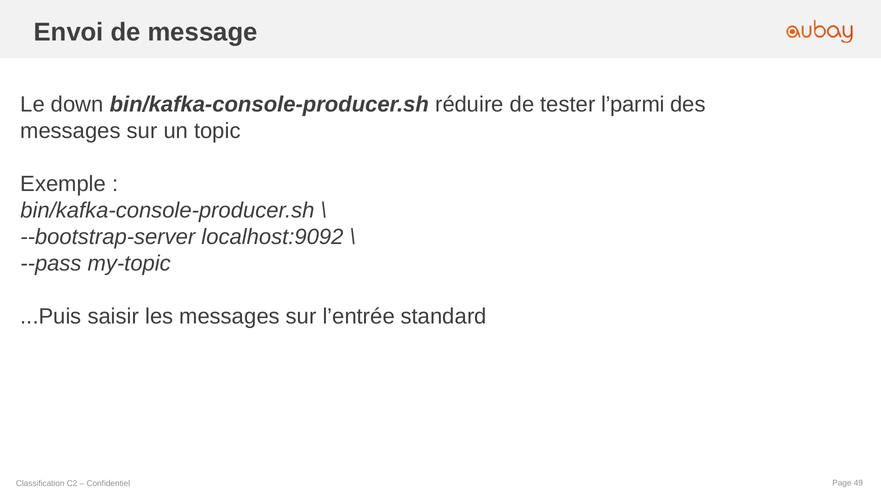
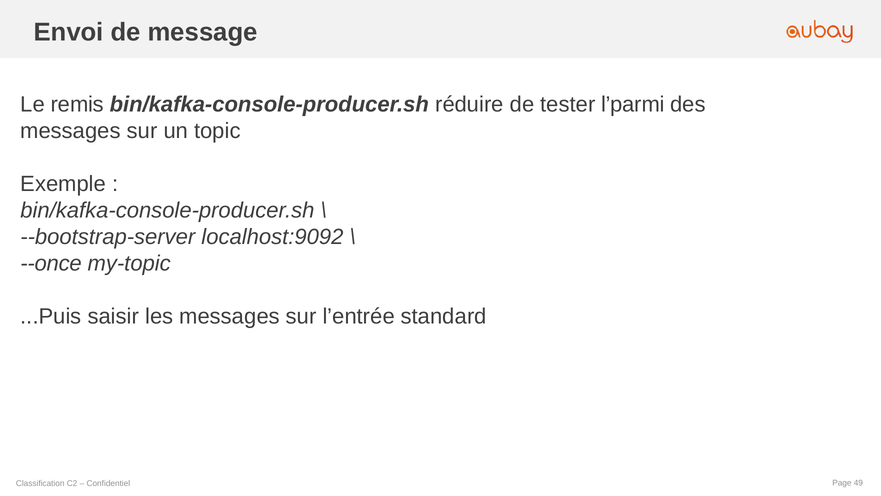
down: down -> remis
--pass: --pass -> --once
